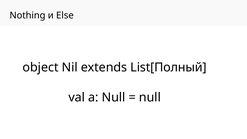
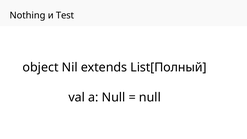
Else: Else -> Test
